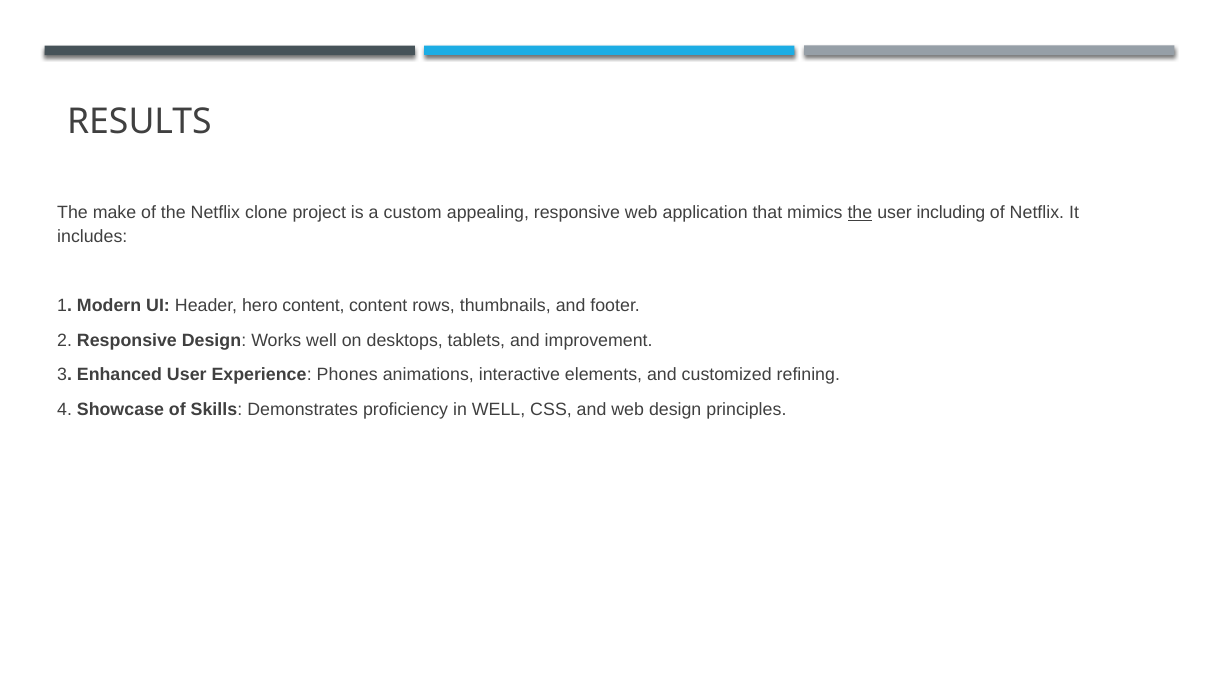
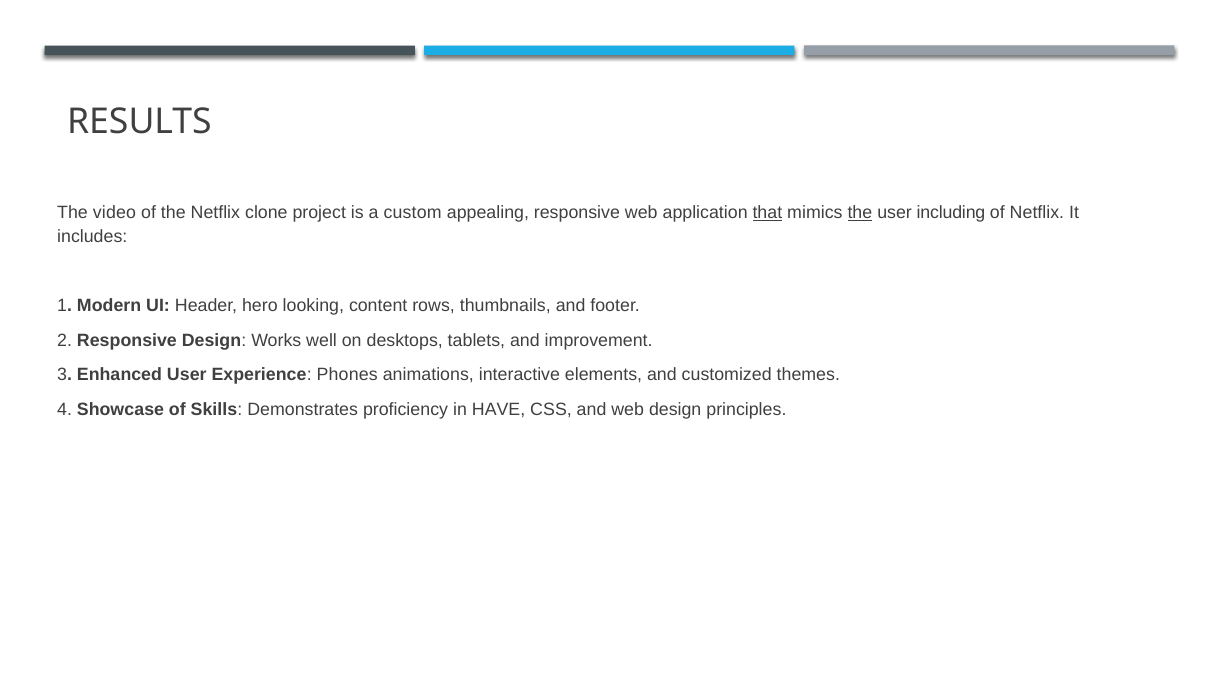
make: make -> video
that underline: none -> present
hero content: content -> looking
refining: refining -> themes
in WELL: WELL -> HAVE
